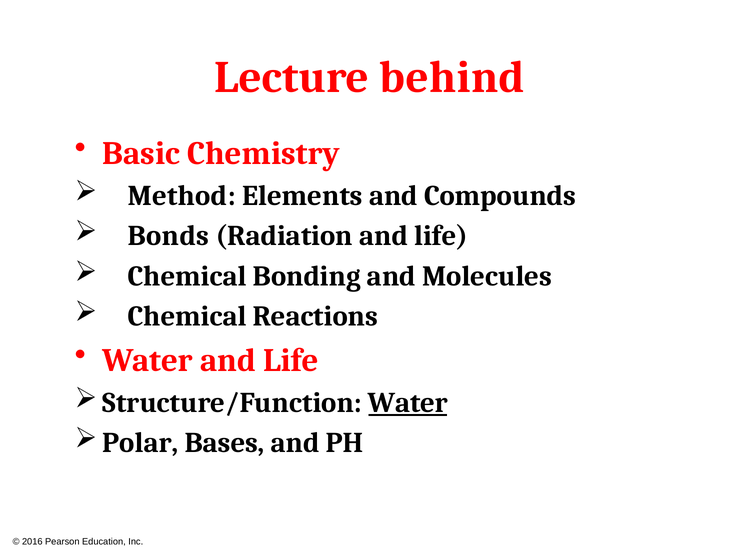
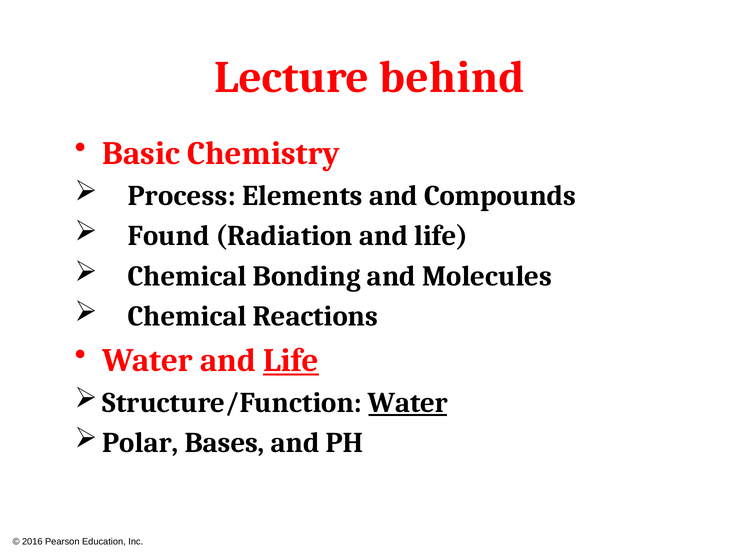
Method: Method -> Process
Bonds: Bonds -> Found
Life at (291, 360) underline: none -> present
